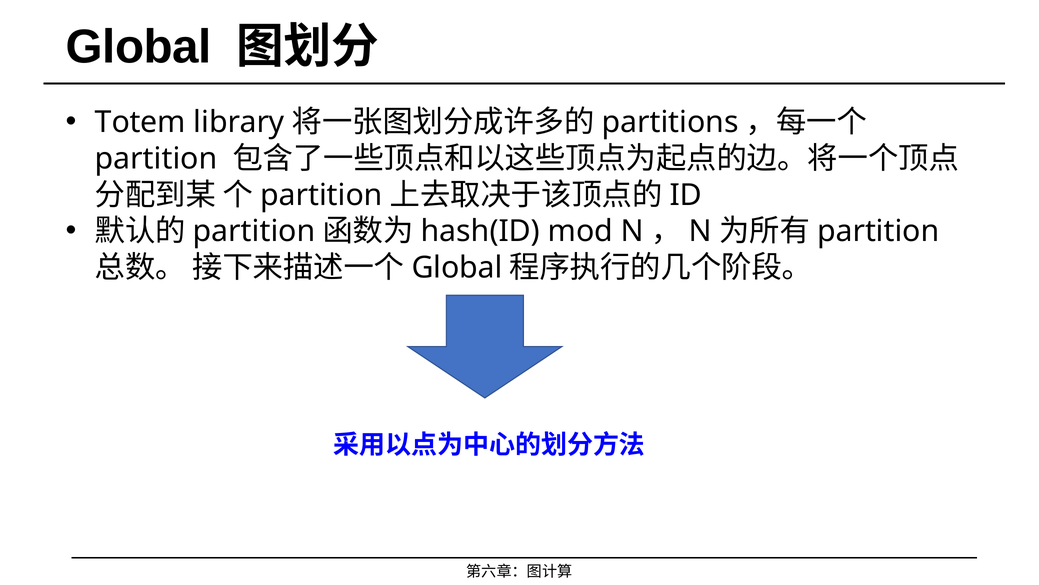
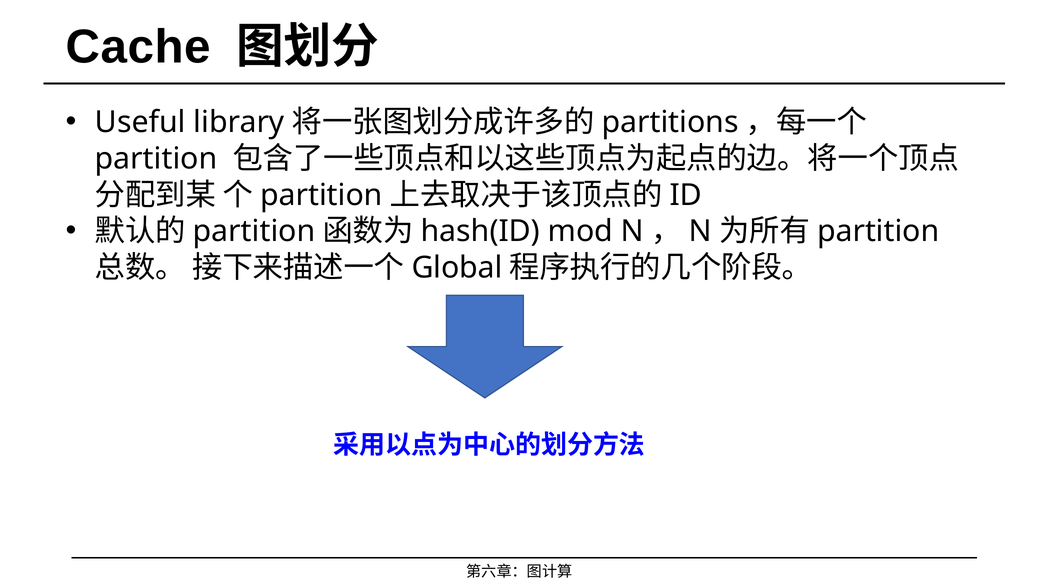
Global at (139, 47): Global -> Cache
Totem: Totem -> Useful
